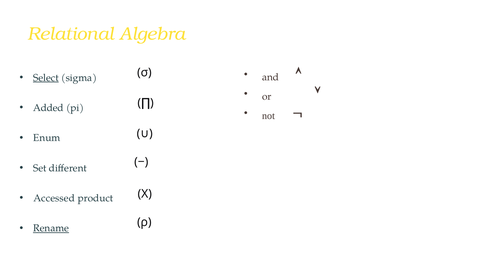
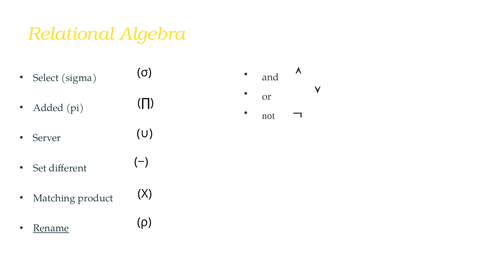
Select underline: present -> none
Enum: Enum -> Server
Accessed: Accessed -> Matching
